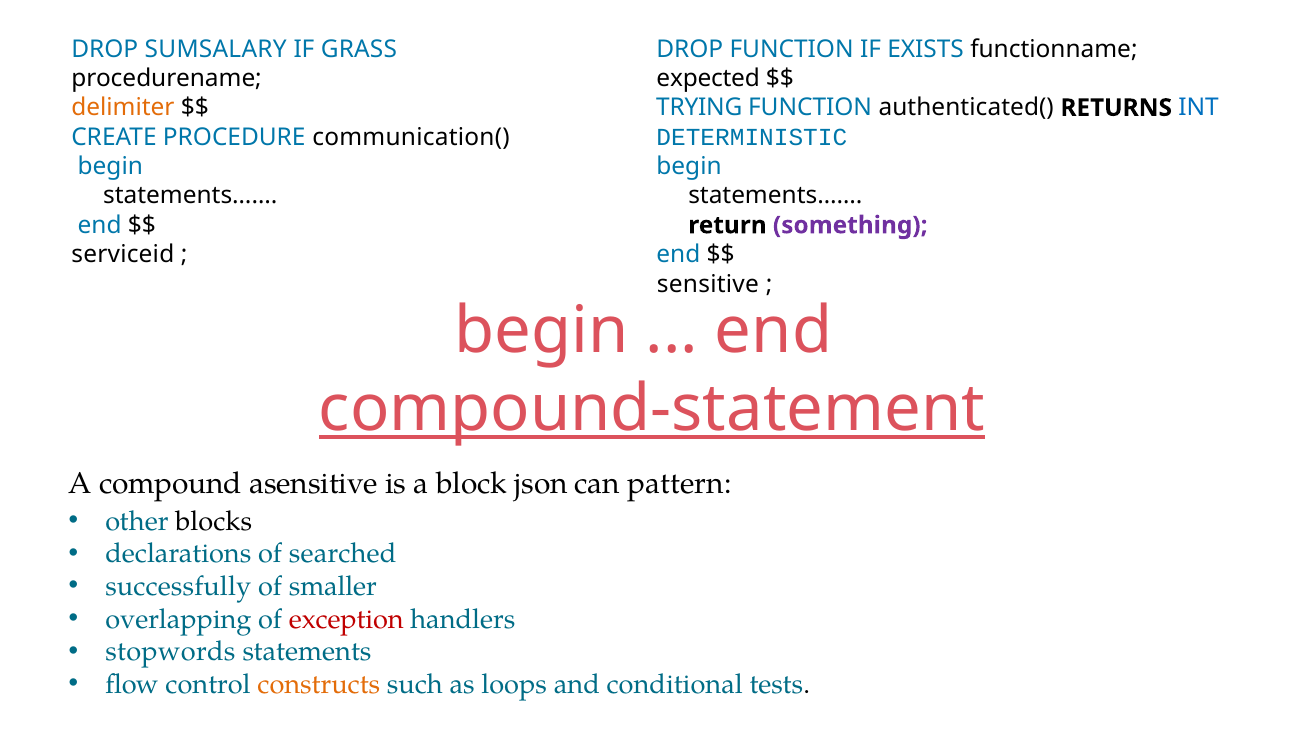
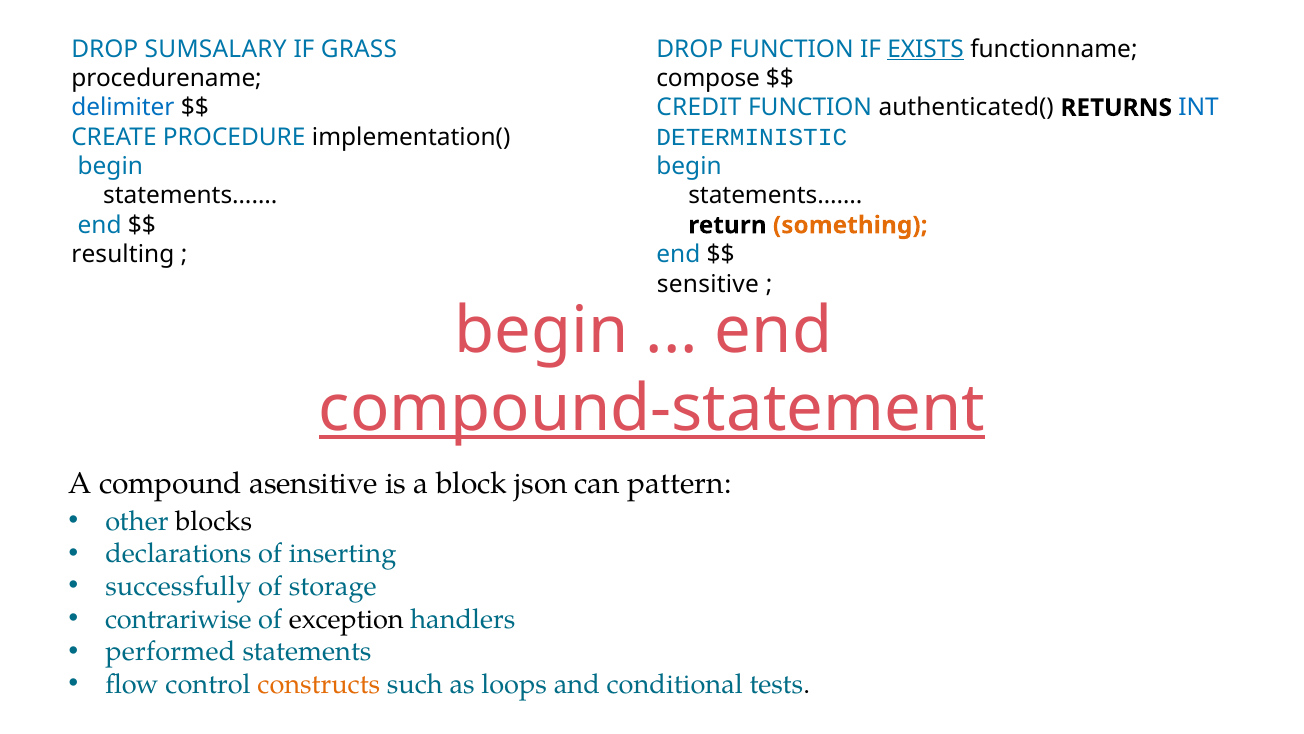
EXISTS underline: none -> present
expected: expected -> compose
delimiter colour: orange -> blue
TRYING: TRYING -> CREDIT
communication(: communication( -> implementation(
something colour: purple -> orange
serviceid: serviceid -> resulting
searched: searched -> inserting
smaller: smaller -> storage
overlapping: overlapping -> contrariwise
exception colour: red -> black
stopwords: stopwords -> performed
